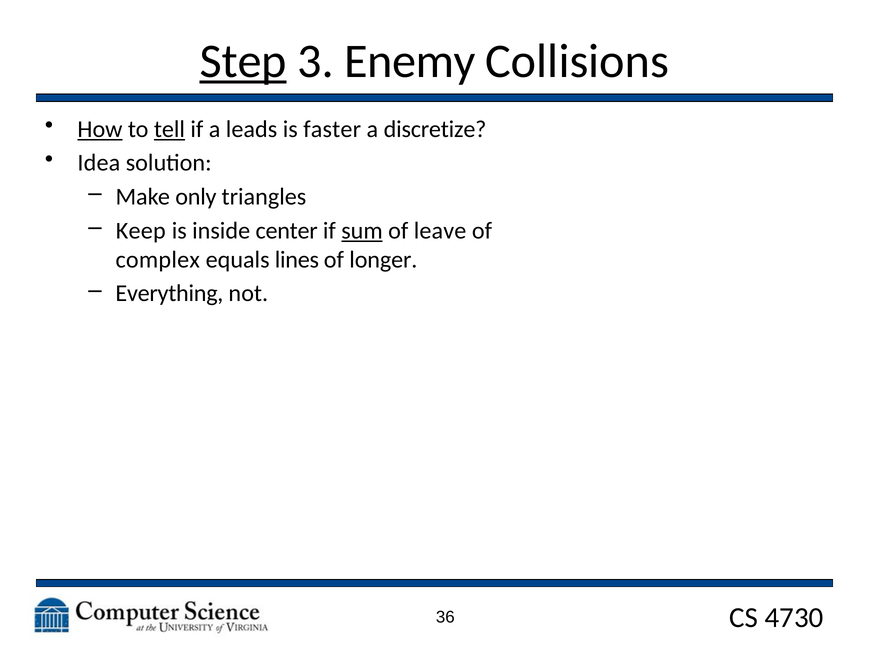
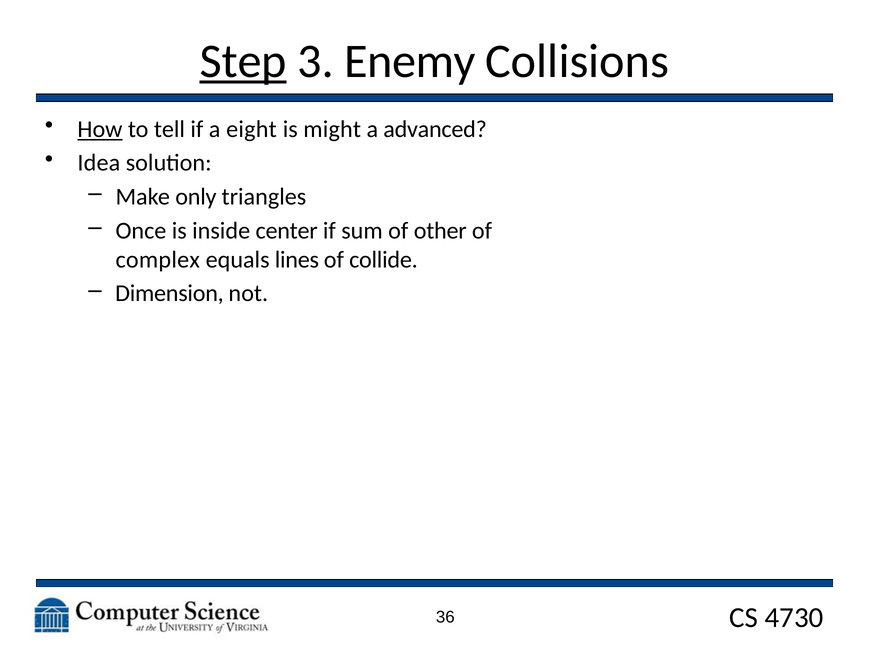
tell underline: present -> none
leads: leads -> eight
faster: faster -> might
discretize: discretize -> advanced
Keep: Keep -> Once
sum underline: present -> none
leave: leave -> other
longer: longer -> collide
Everything: Everything -> Dimension
